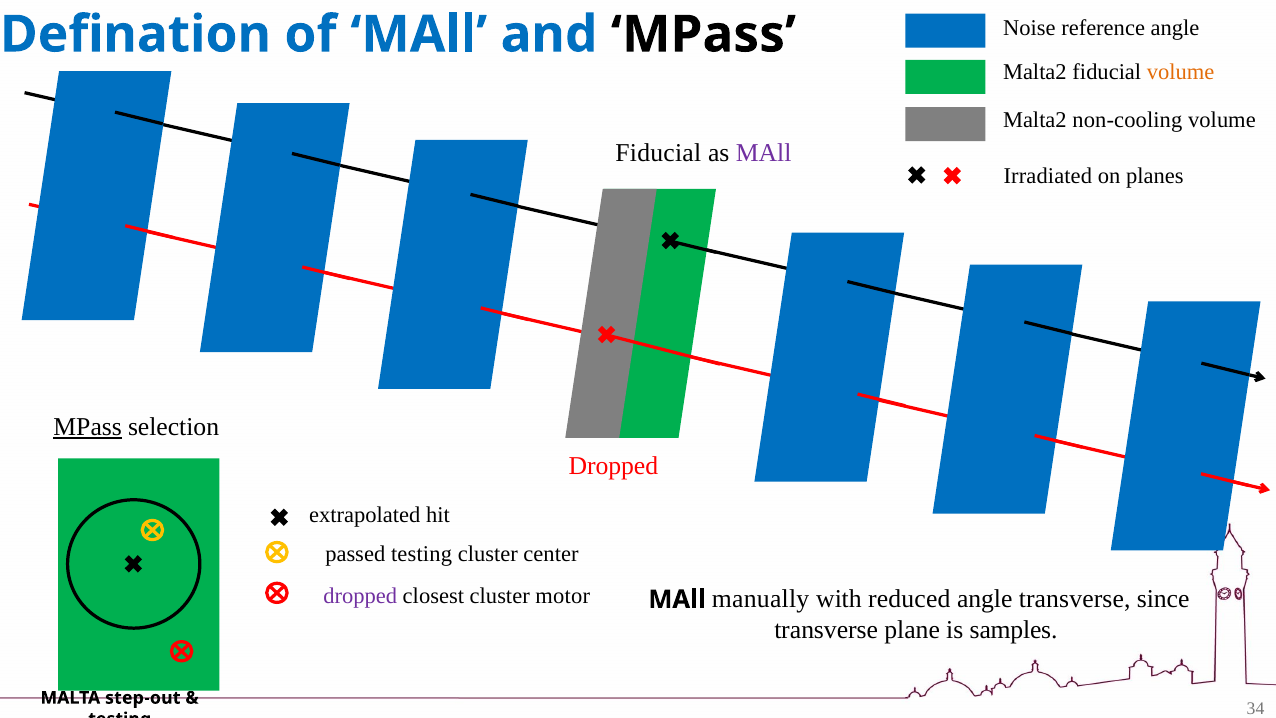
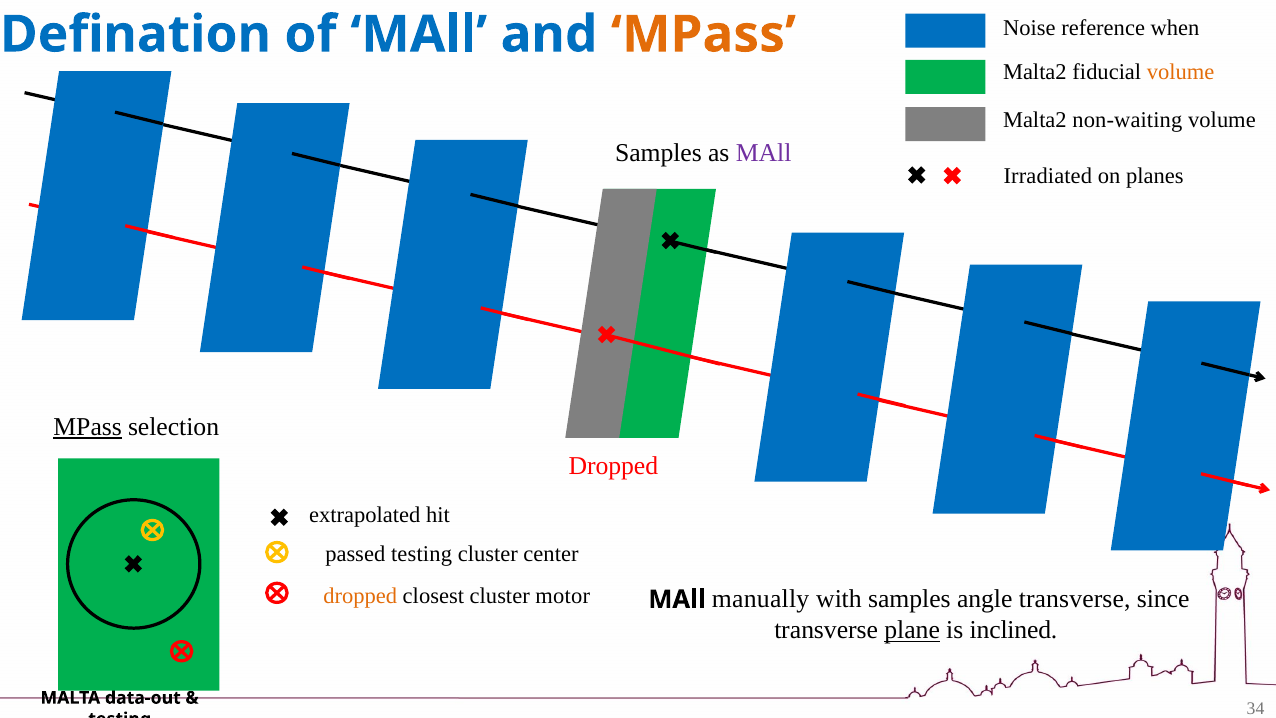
reference angle: angle -> when
MPass at (703, 35) colour: black -> orange
non-cooling: non-cooling -> non-waiting
Fiducial at (658, 153): Fiducial -> Samples
dropped at (360, 596) colour: purple -> orange
with reduced: reduced -> samples
plane underline: none -> present
samples: samples -> inclined
step-out: step-out -> data-out
